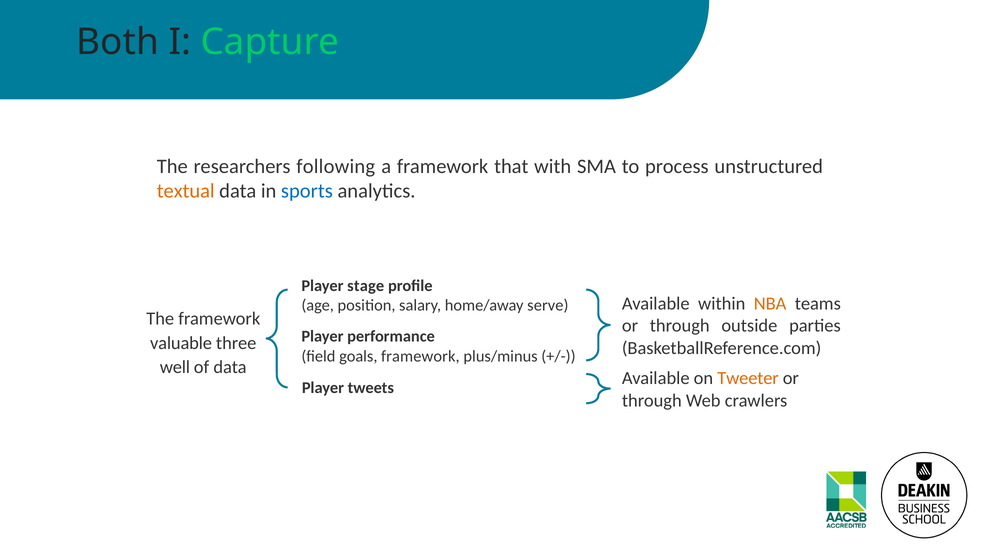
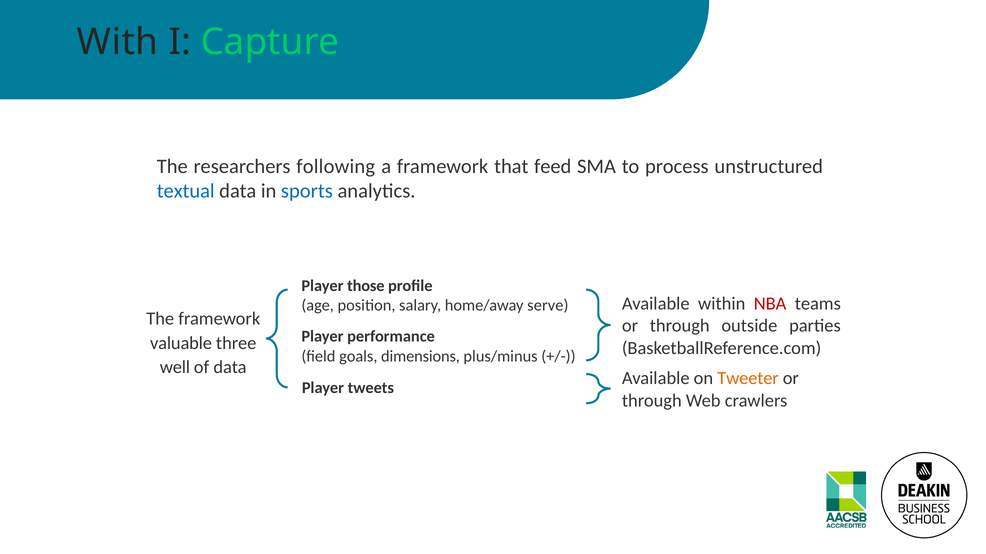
Both: Both -> With
with: with -> feed
textual colour: orange -> blue
stage: stage -> those
NBA colour: orange -> red
goals framework: framework -> dimensions
